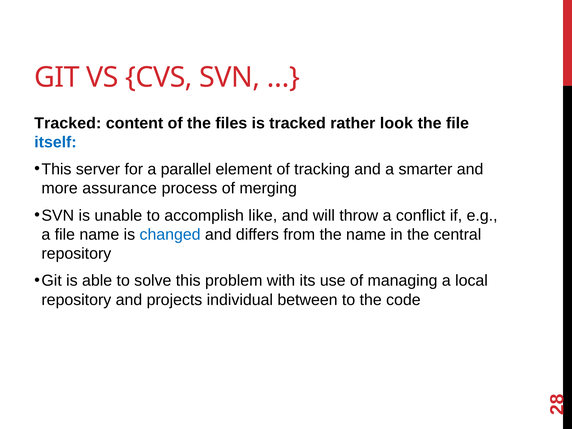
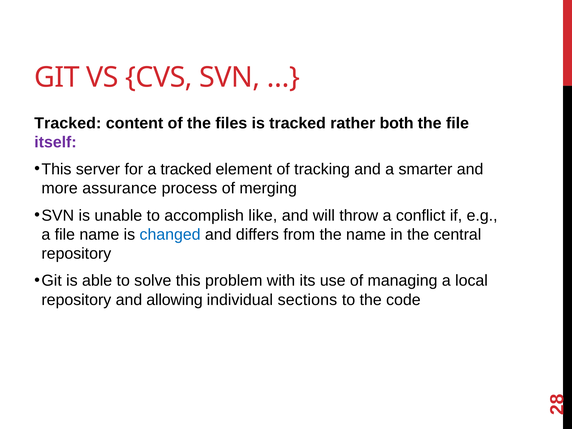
look: look -> both
itself colour: blue -> purple
a parallel: parallel -> tracked
projects: projects -> allowing
between: between -> sections
